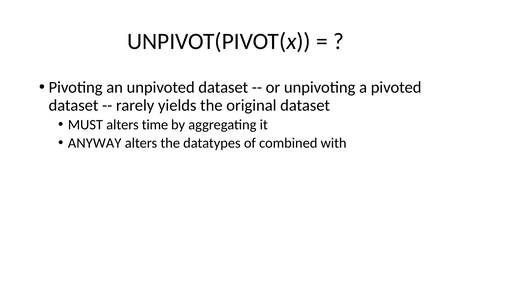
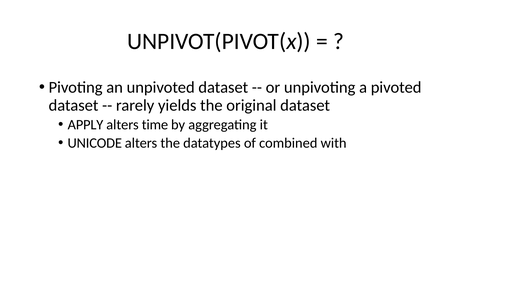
MUST: MUST -> APPLY
ANYWAY: ANYWAY -> UNICODE
